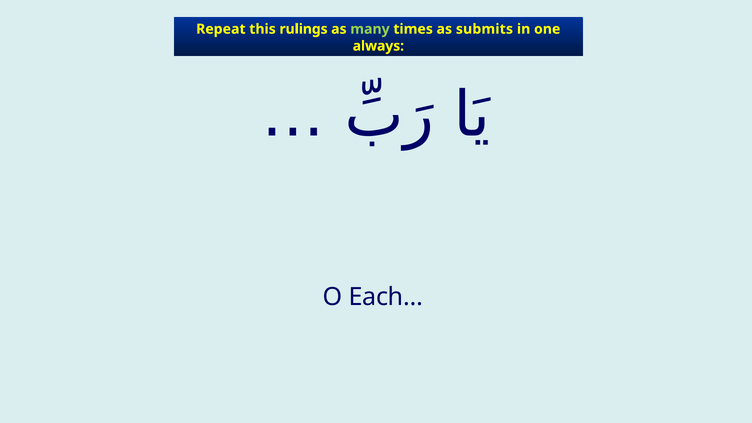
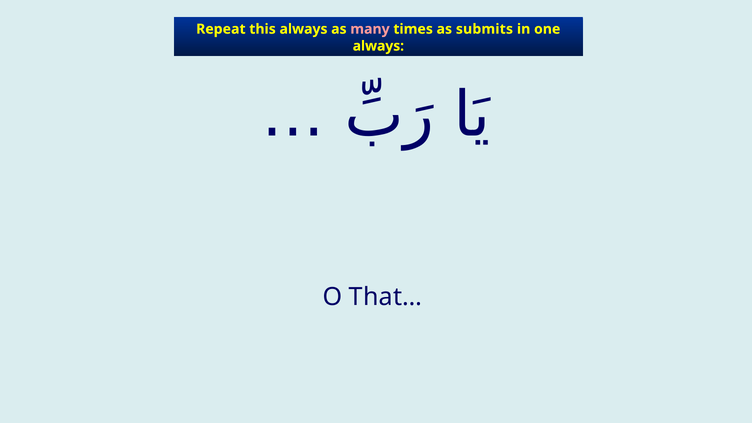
this rulings: rulings -> always
many colour: light green -> pink
Each…: Each… -> That…
